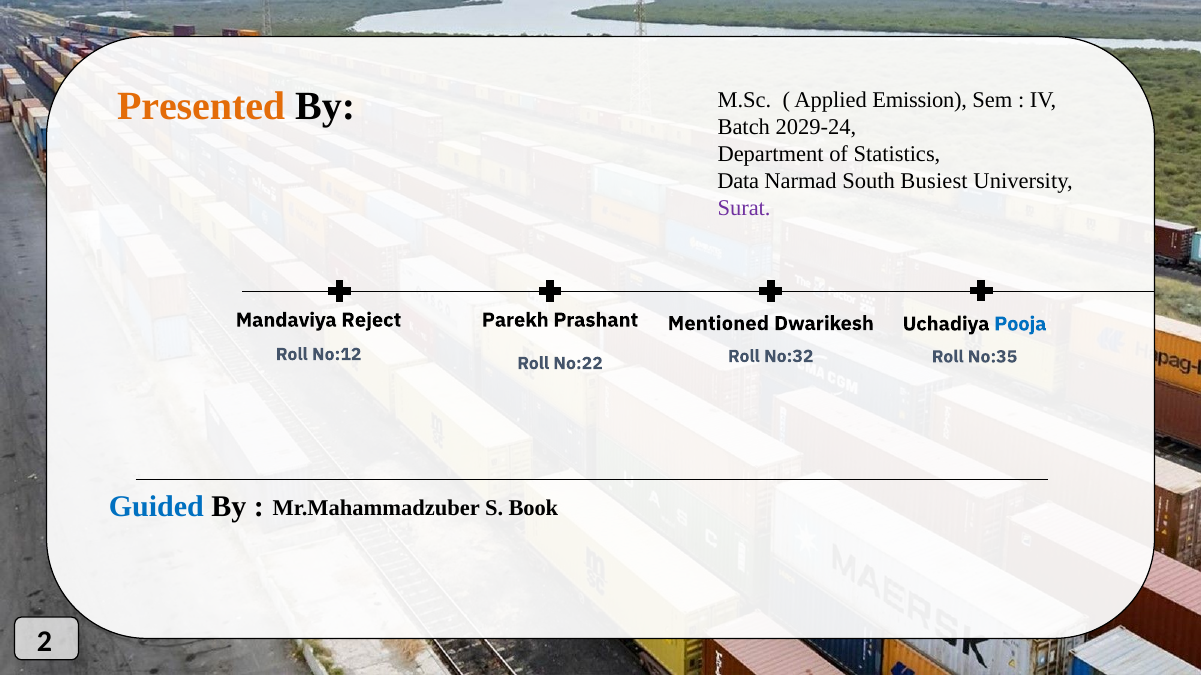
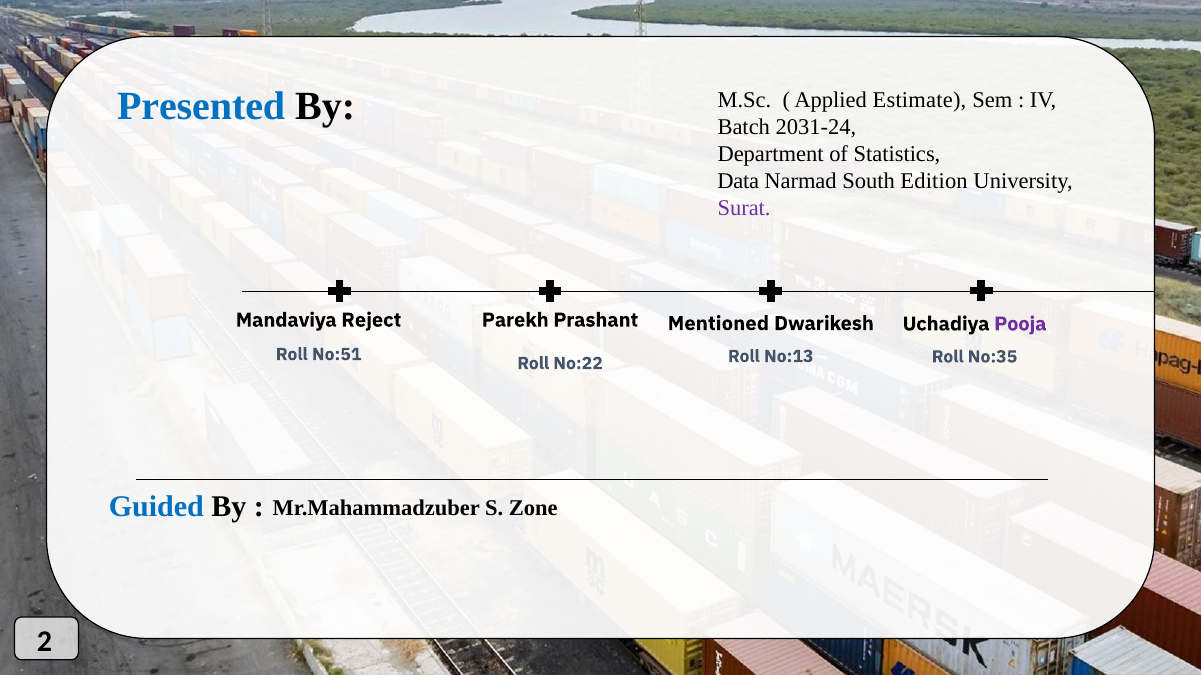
Presented colour: orange -> blue
Emission: Emission -> Estimate
2029-24: 2029-24 -> 2031-24
Busiest: Busiest -> Edition
Pooja colour: blue -> purple
No:12: No:12 -> No:51
No:32: No:32 -> No:13
Book: Book -> Zone
